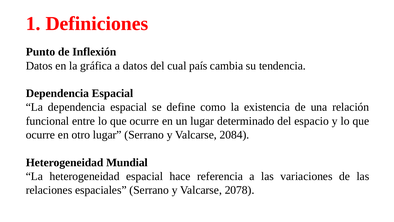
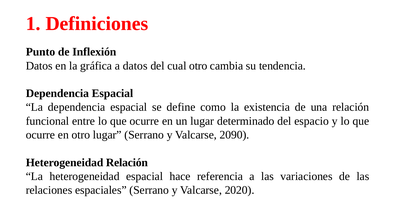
cual país: país -> otro
2084: 2084 -> 2090
Heterogeneidad Mundial: Mundial -> Relación
2078: 2078 -> 2020
